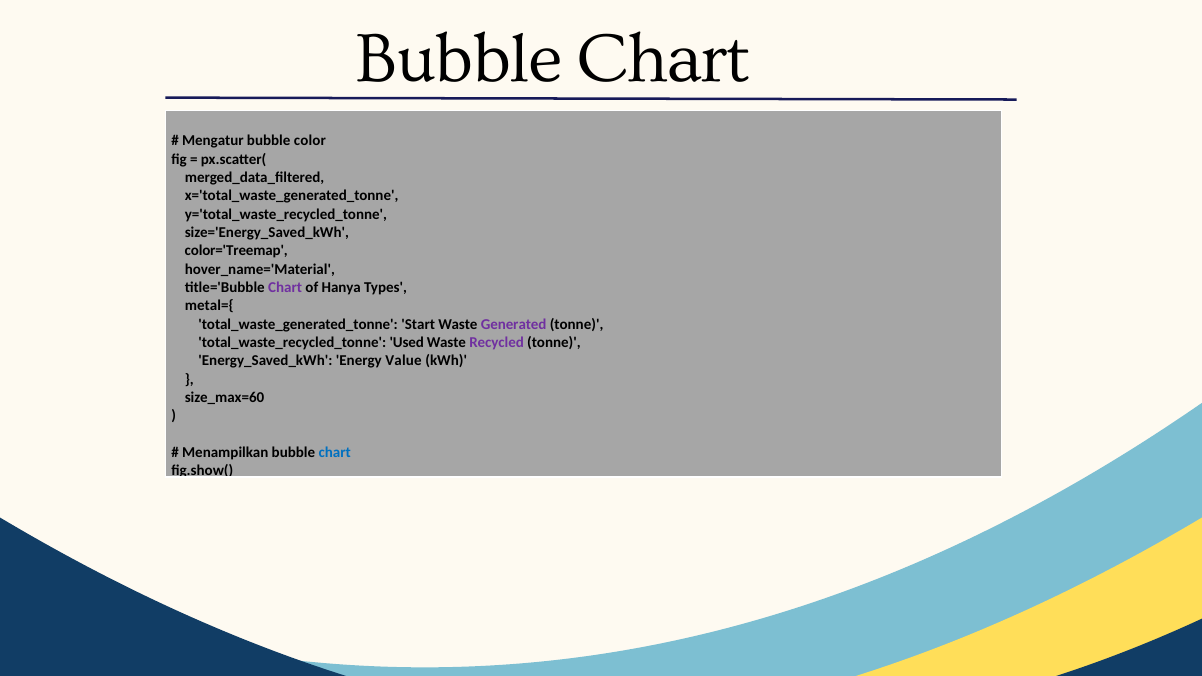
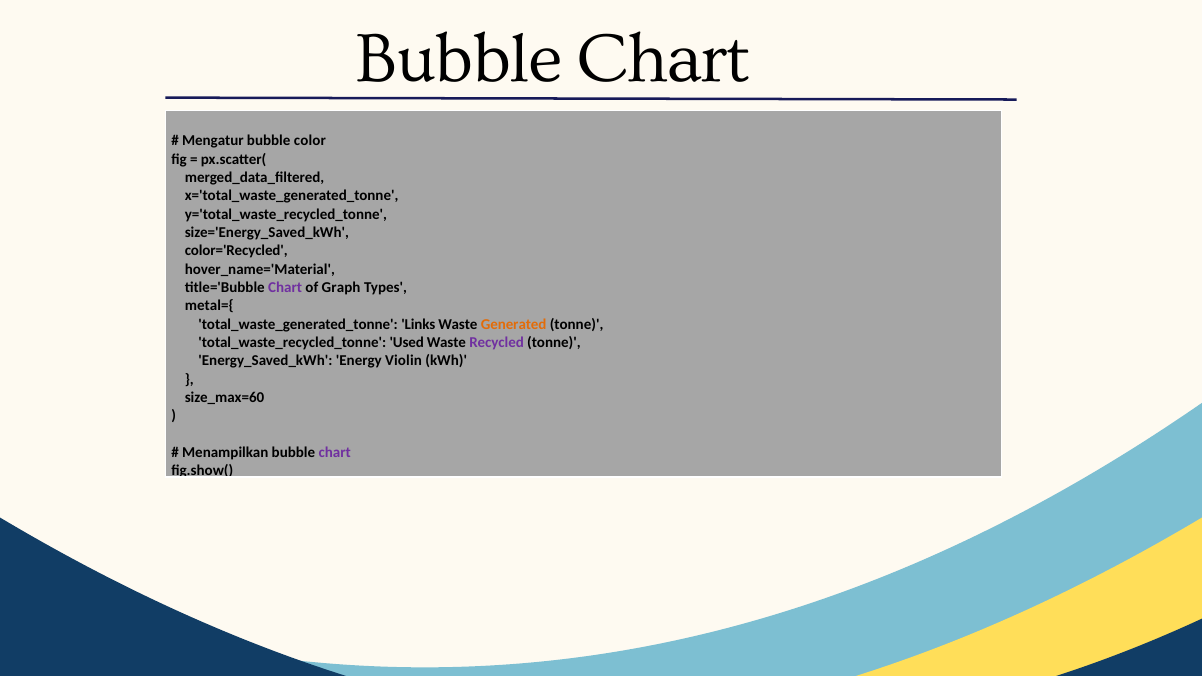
color='Treemap: color='Treemap -> color='Recycled
Hanya: Hanya -> Graph
Start: Start -> Links
Generated colour: purple -> orange
Value: Value -> Violin
chart at (335, 453) colour: blue -> purple
